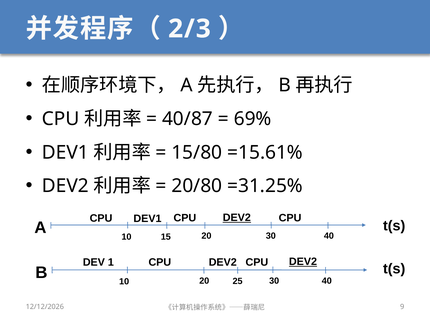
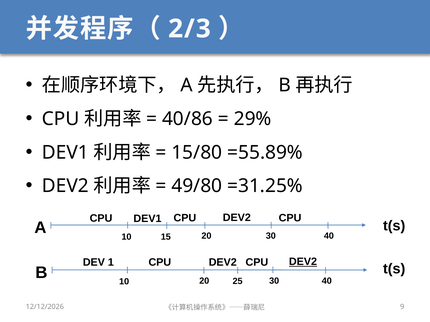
40/87: 40/87 -> 40/86
69%: 69% -> 29%
=15.61%: =15.61% -> =55.89%
20/80: 20/80 -> 49/80
DEV2 at (237, 218) underline: present -> none
